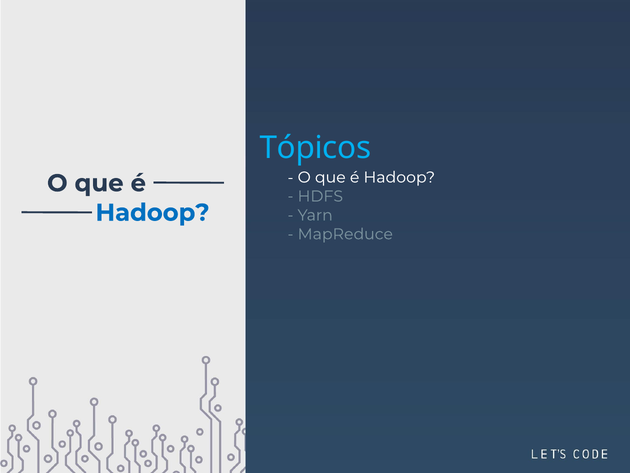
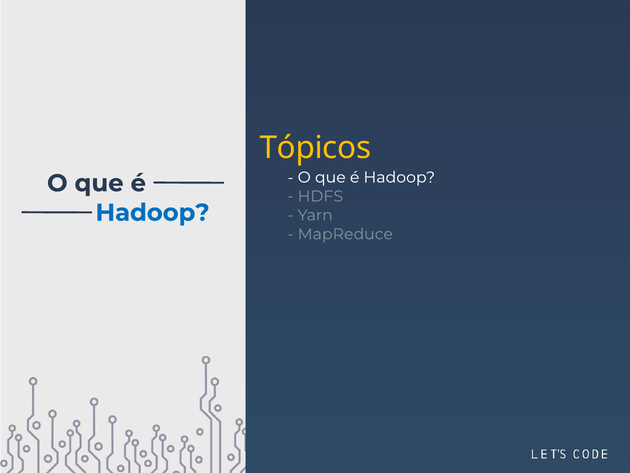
Tópicos colour: light blue -> yellow
